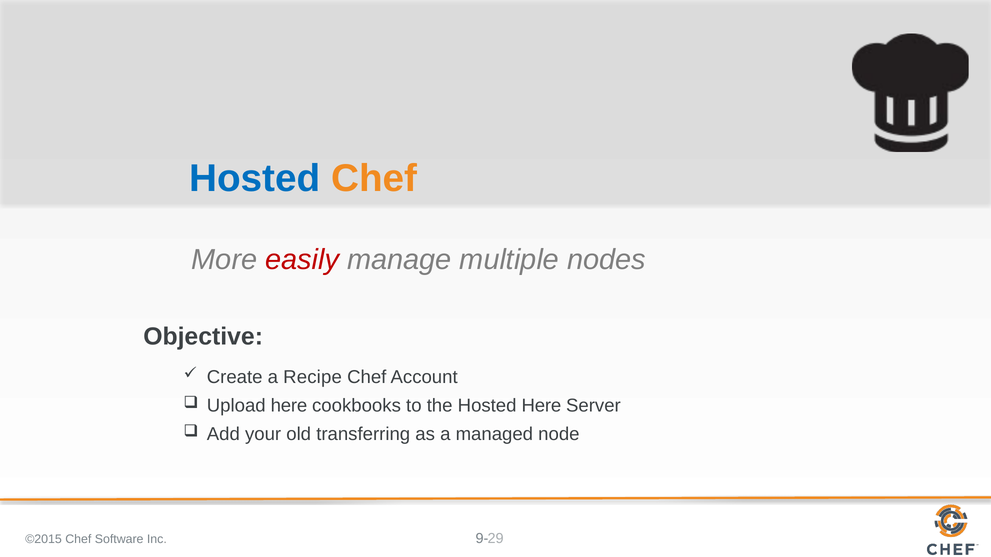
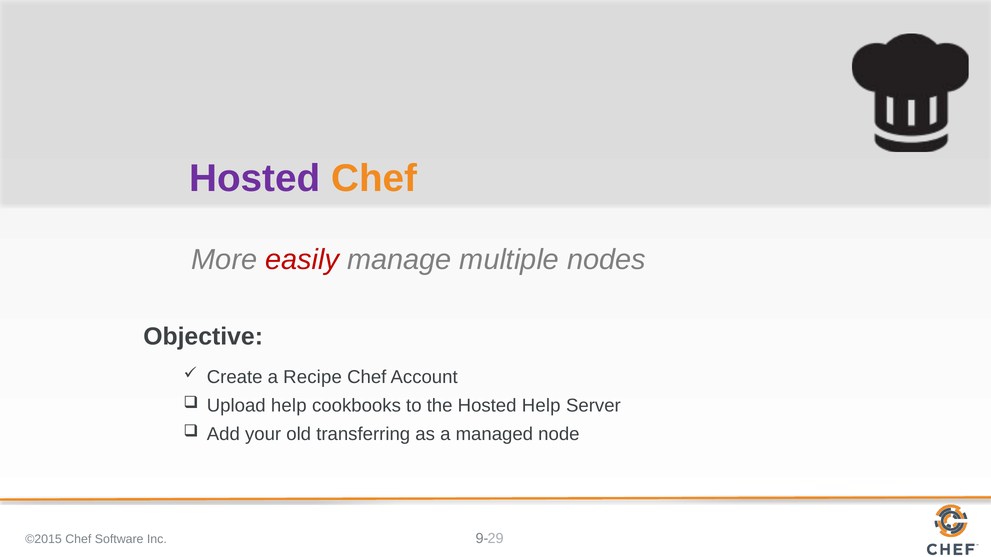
Hosted at (255, 178) colour: blue -> purple
Upload here: here -> help
Hosted Here: Here -> Help
